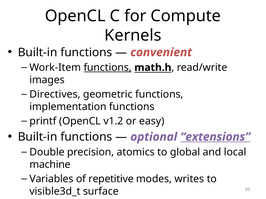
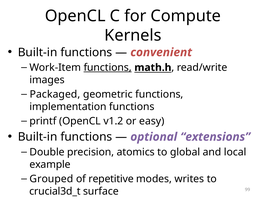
Directives: Directives -> Packaged
extensions underline: present -> none
machine: machine -> example
Variables: Variables -> Grouped
visible3d_t: visible3d_t -> crucial3d_t
